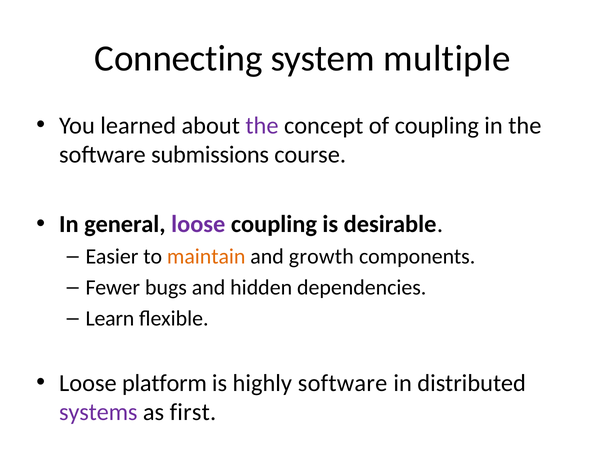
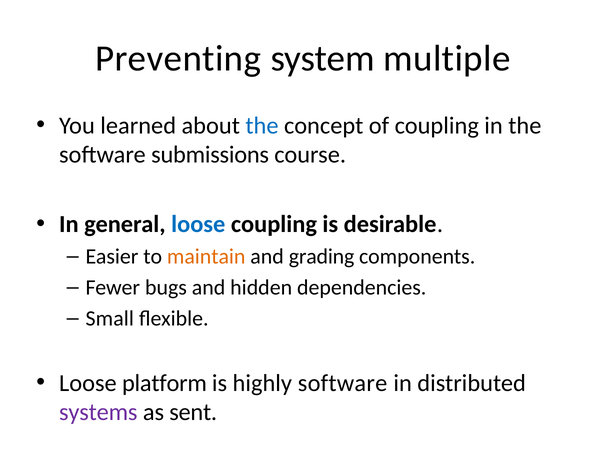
Connecting: Connecting -> Preventing
the at (262, 125) colour: purple -> blue
loose at (198, 224) colour: purple -> blue
growth: growth -> grading
Learn: Learn -> Small
first: first -> sent
